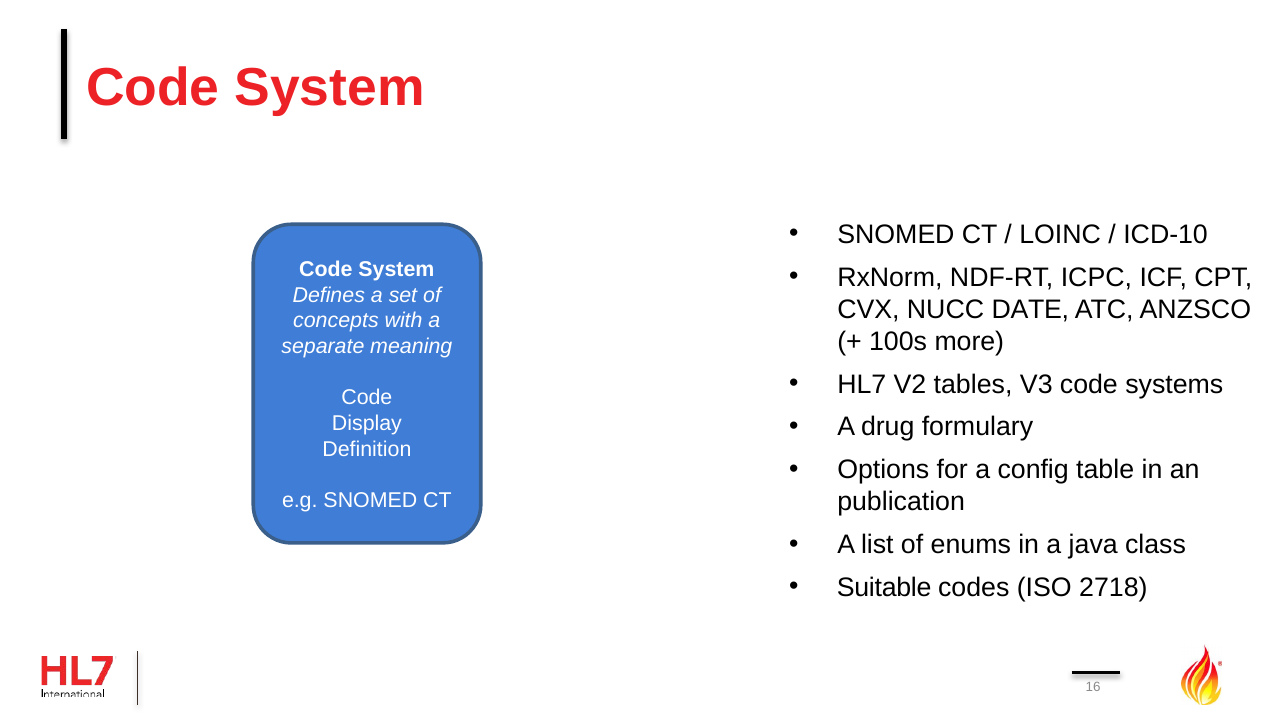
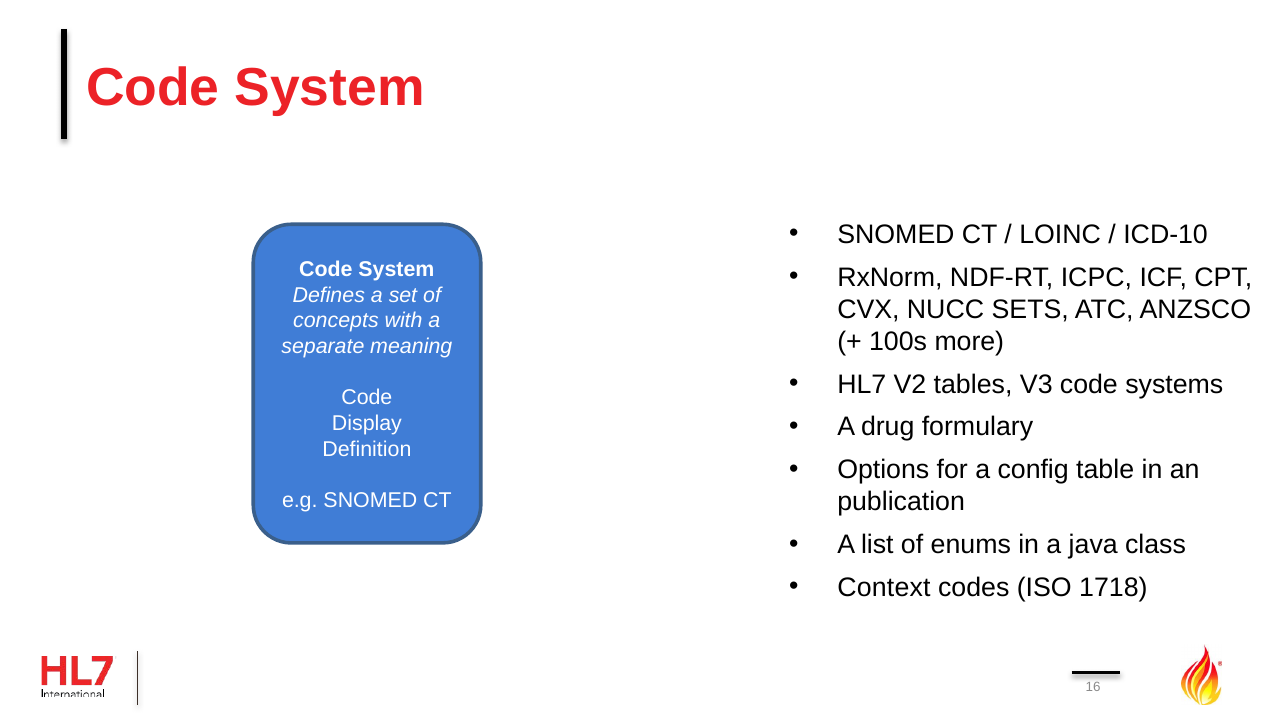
DATE: DATE -> SETS
Suitable: Suitable -> Context
2718: 2718 -> 1718
